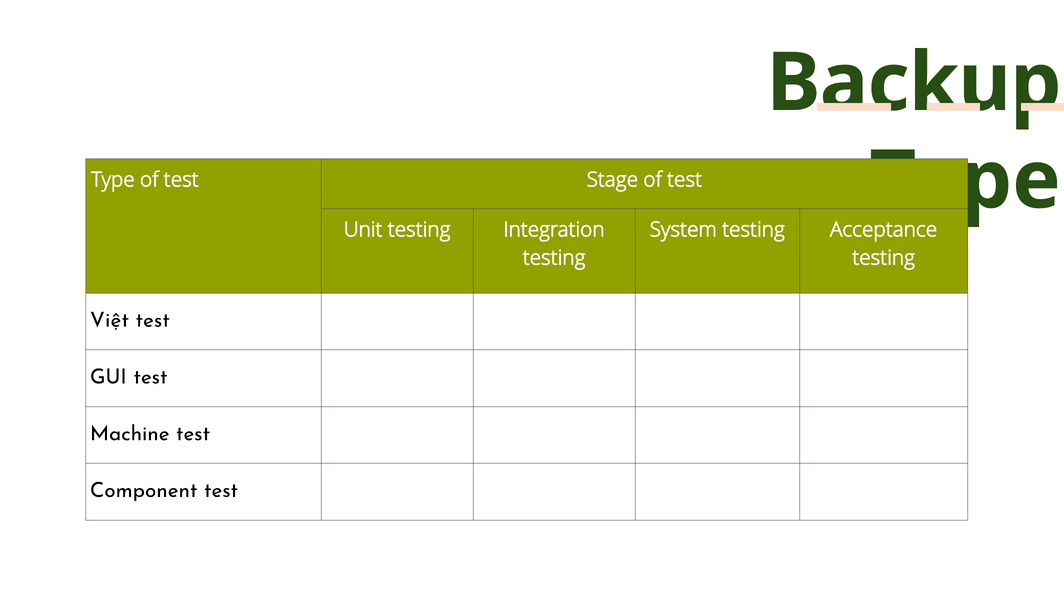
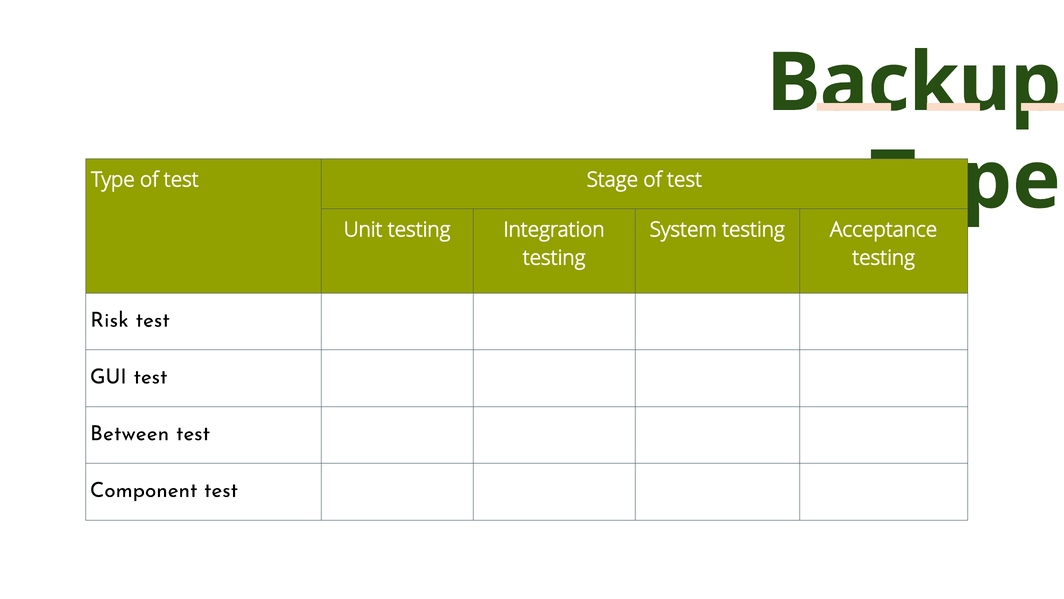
Việt: Việt -> Risk
Machine: Machine -> Between
